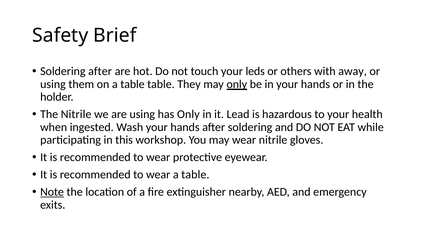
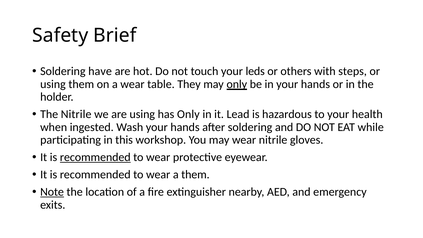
Soldering after: after -> have
away: away -> steps
on a table: table -> wear
recommended at (95, 157) underline: none -> present
wear a table: table -> them
